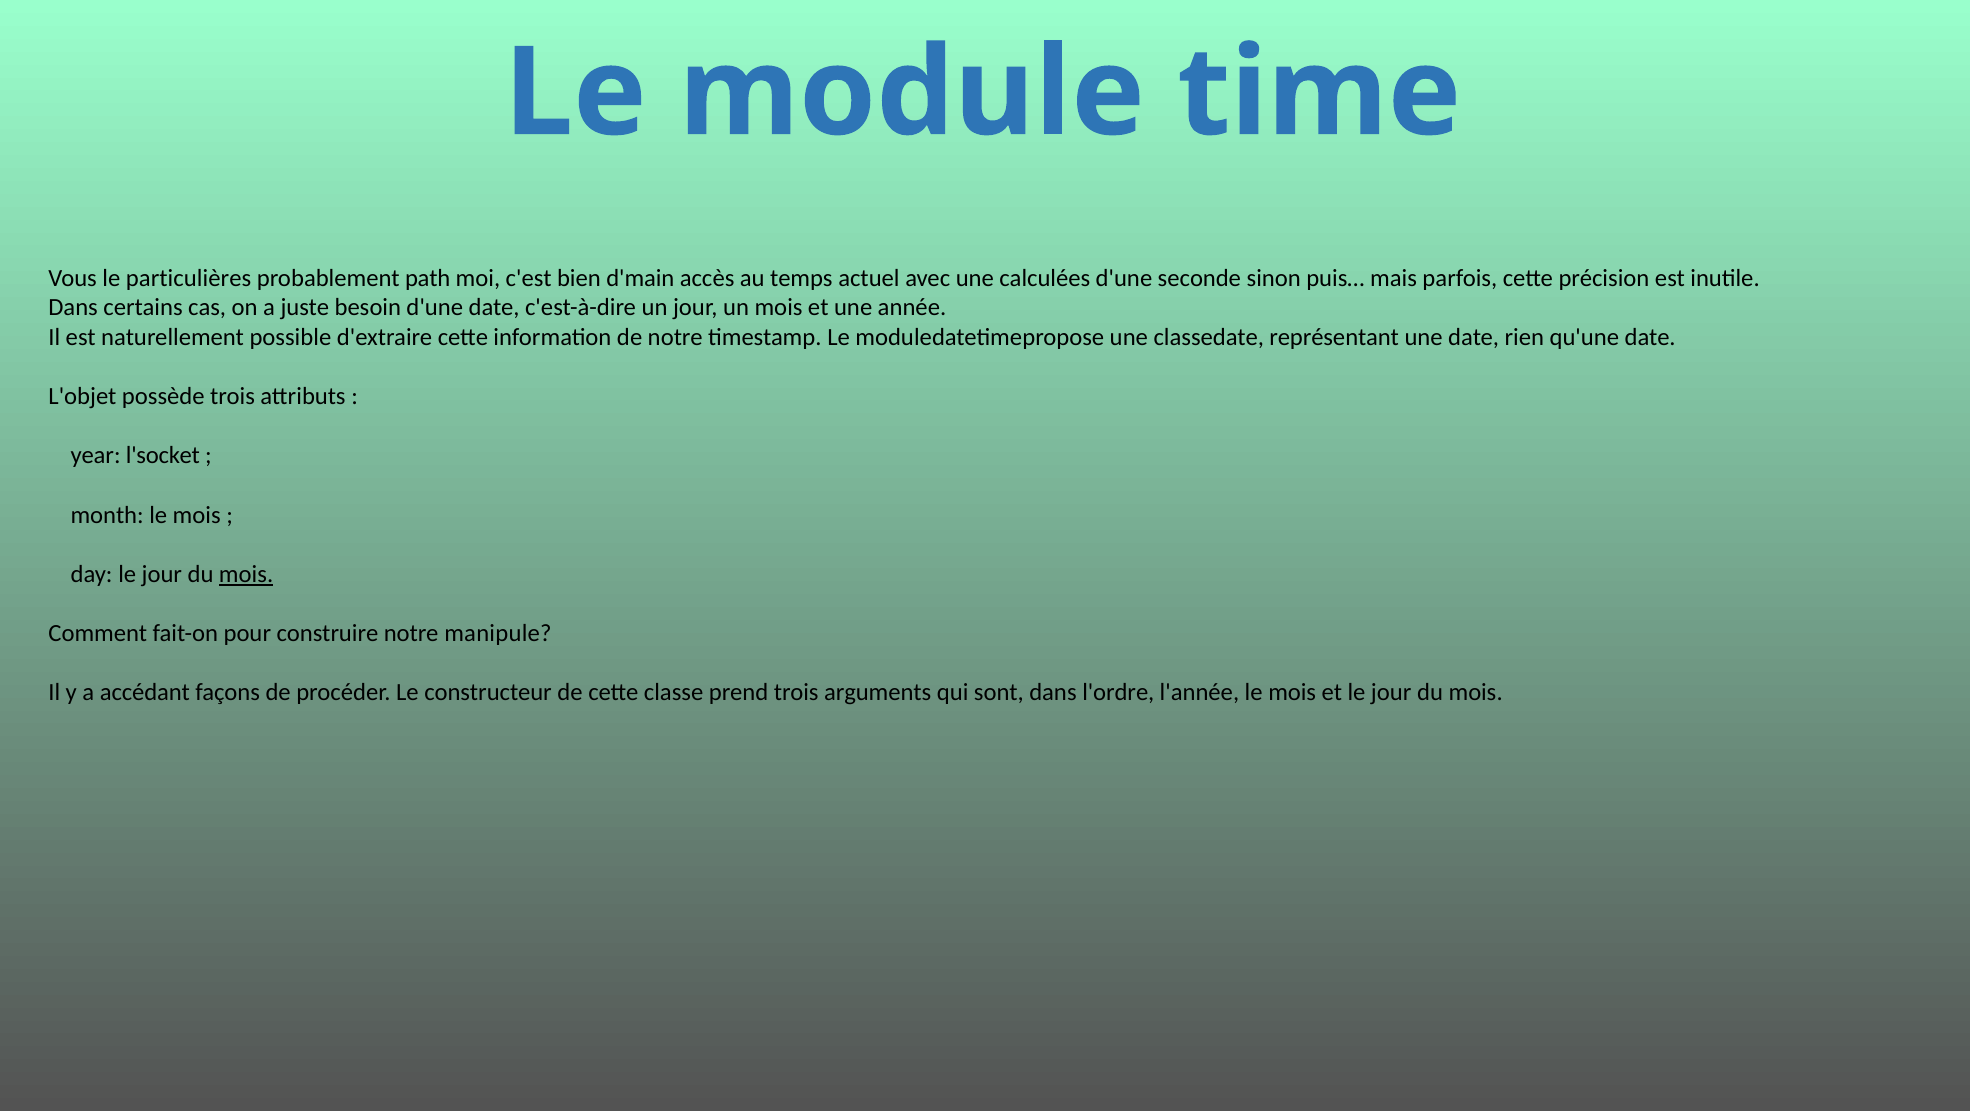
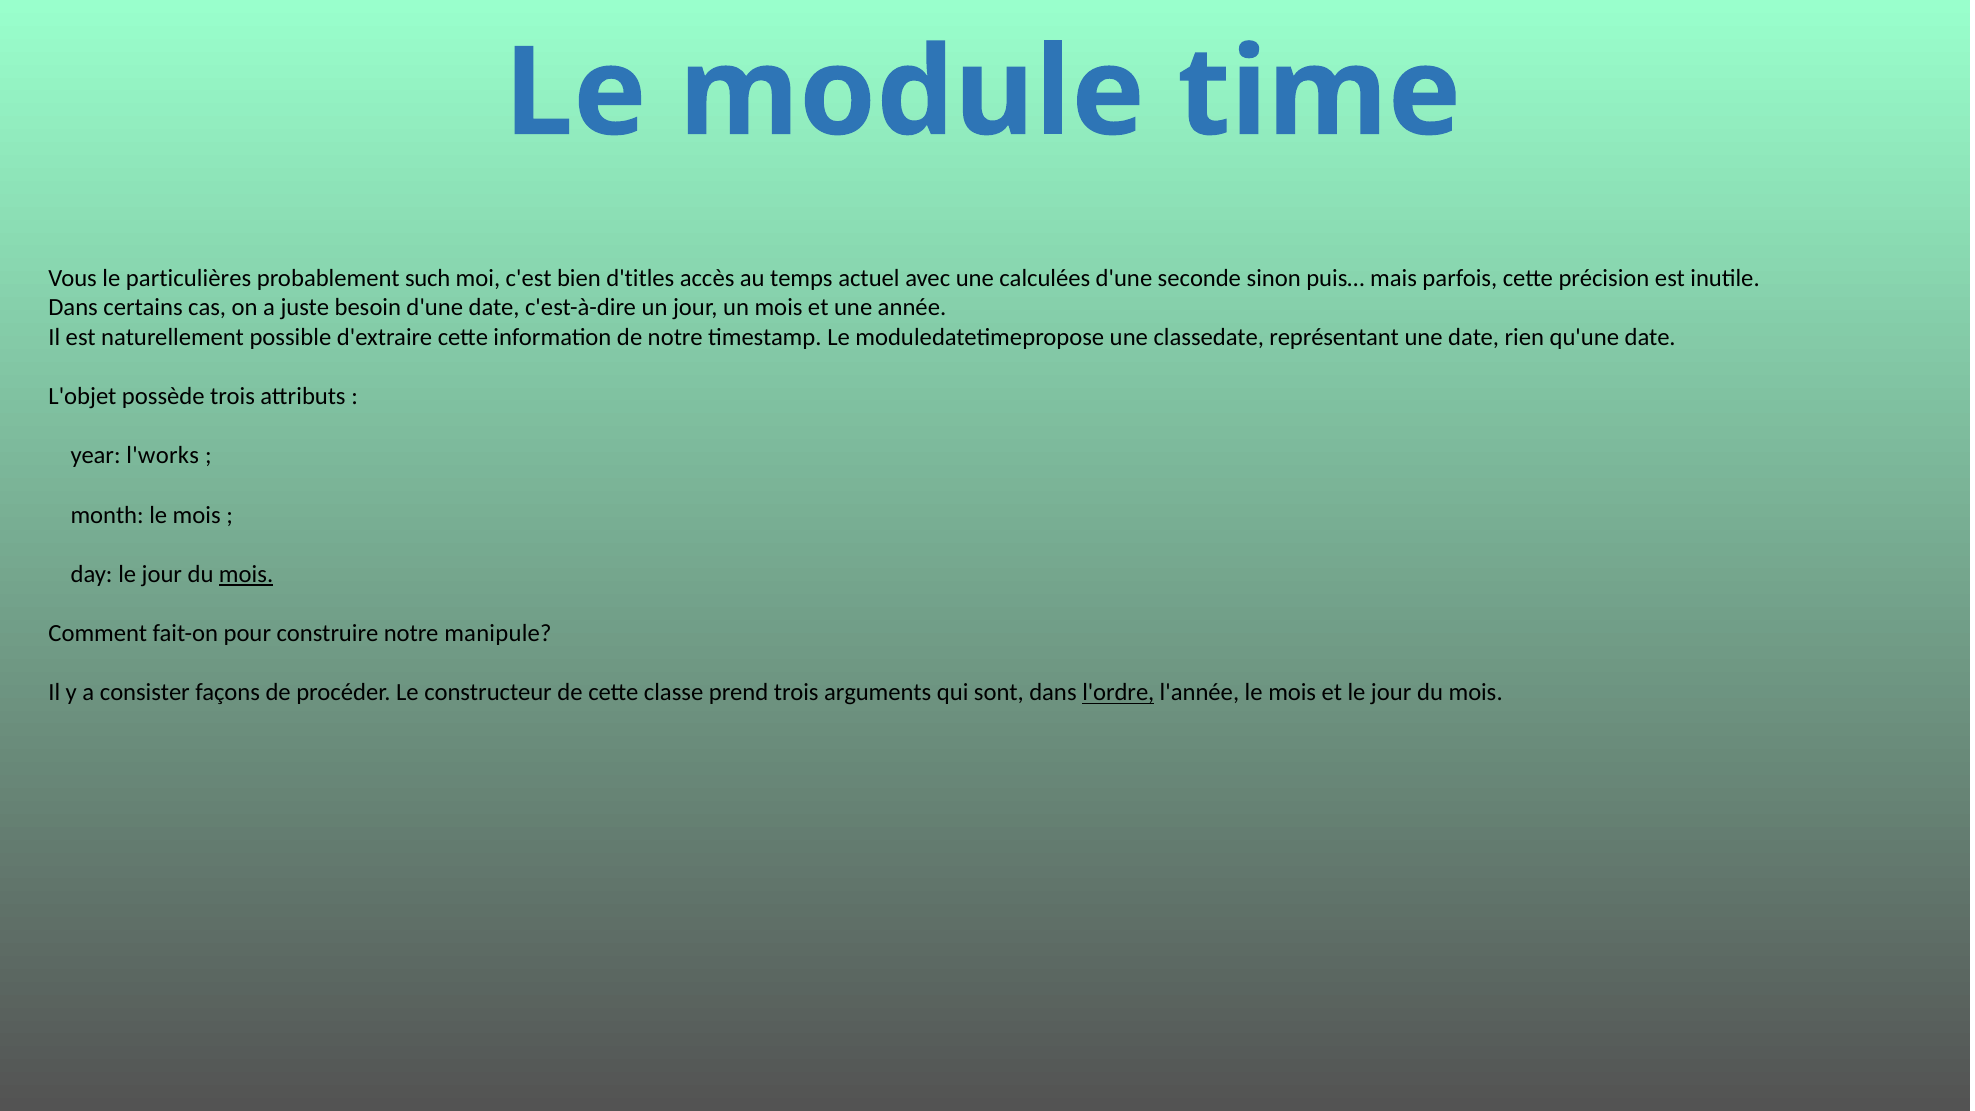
path: path -> such
d'main: d'main -> d'titles
l'socket: l'socket -> l'works
accédant: accédant -> consister
l'ordre underline: none -> present
